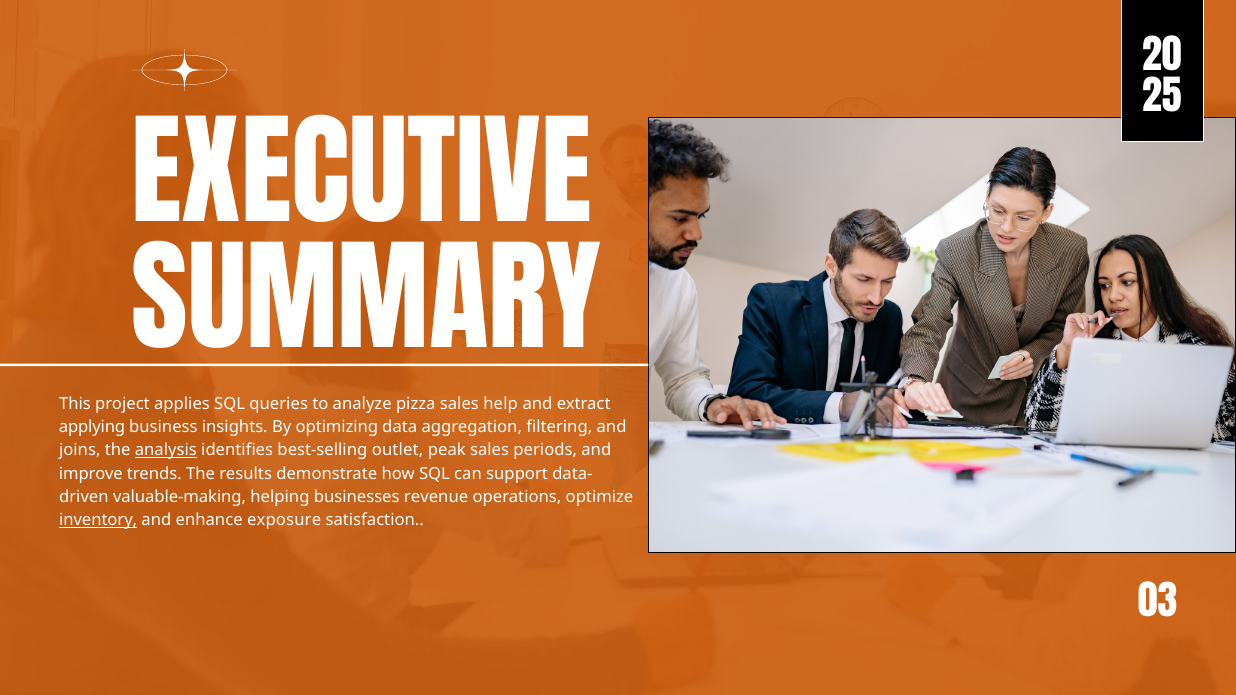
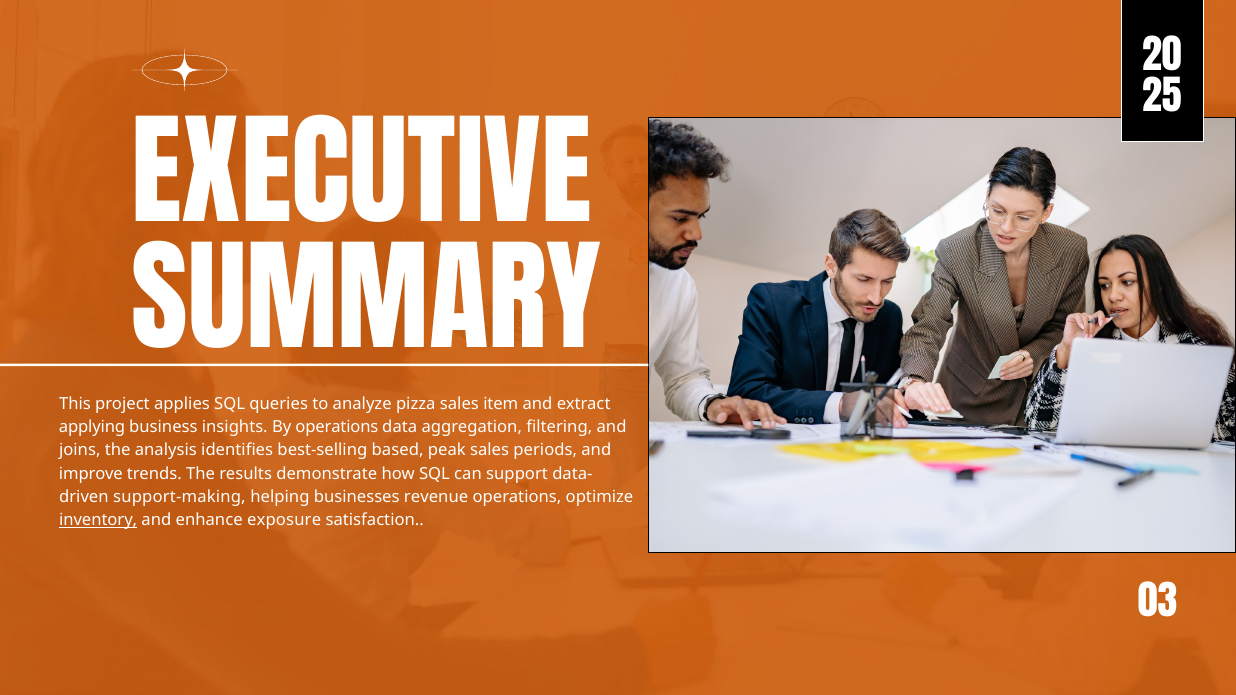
help: help -> item
By optimizing: optimizing -> operations
analysis underline: present -> none
outlet: outlet -> based
valuable-making: valuable-making -> support-making
